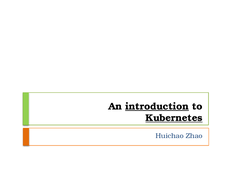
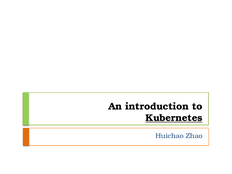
introduction underline: present -> none
